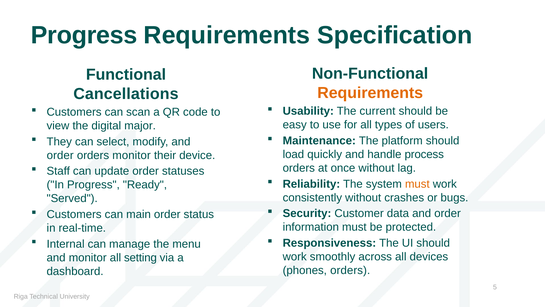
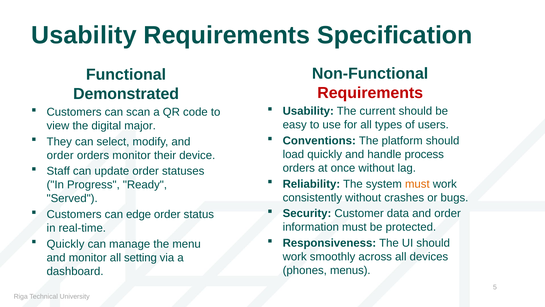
Progress at (84, 35): Progress -> Usability
Requirements at (370, 93) colour: orange -> red
Cancellations: Cancellations -> Demonstrated
Maintenance: Maintenance -> Conventions
main: main -> edge
Internal at (66, 244): Internal -> Quickly
phones orders: orders -> menus
